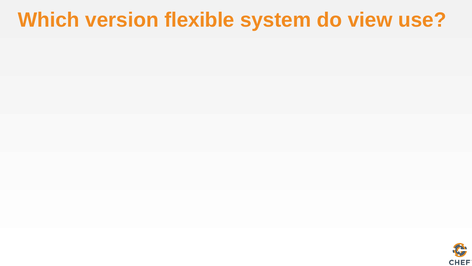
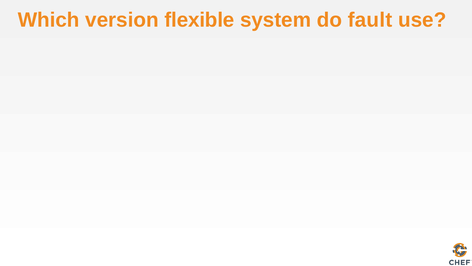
view: view -> fault
